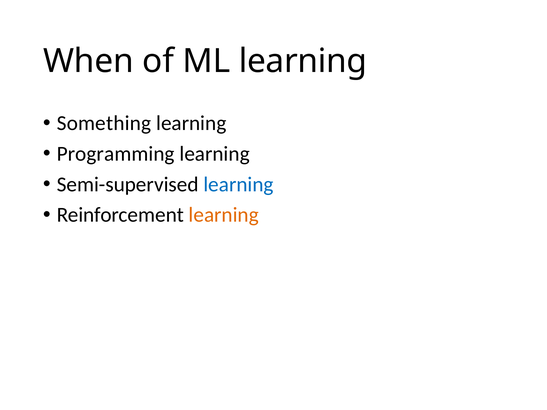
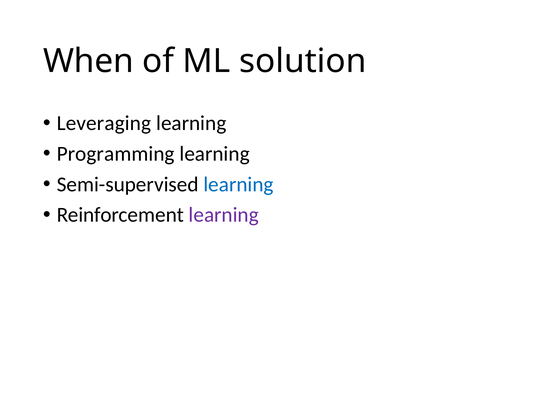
ML learning: learning -> solution
Something: Something -> Leveraging
learning at (224, 215) colour: orange -> purple
